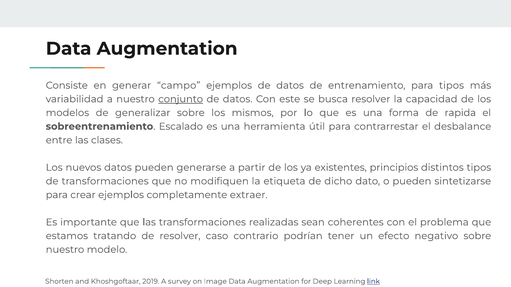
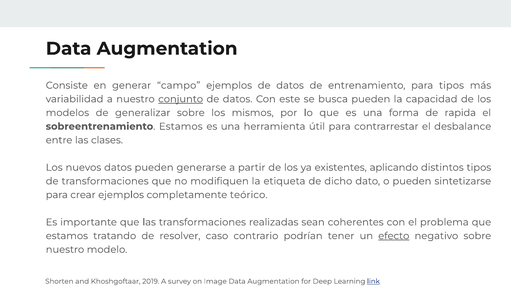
busca resolver: resolver -> pueden
sobreentrenamiento Escalado: Escalado -> Estamos
principios: principios -> aplicando
extraer: extraer -> teórico
efecto underline: none -> present
